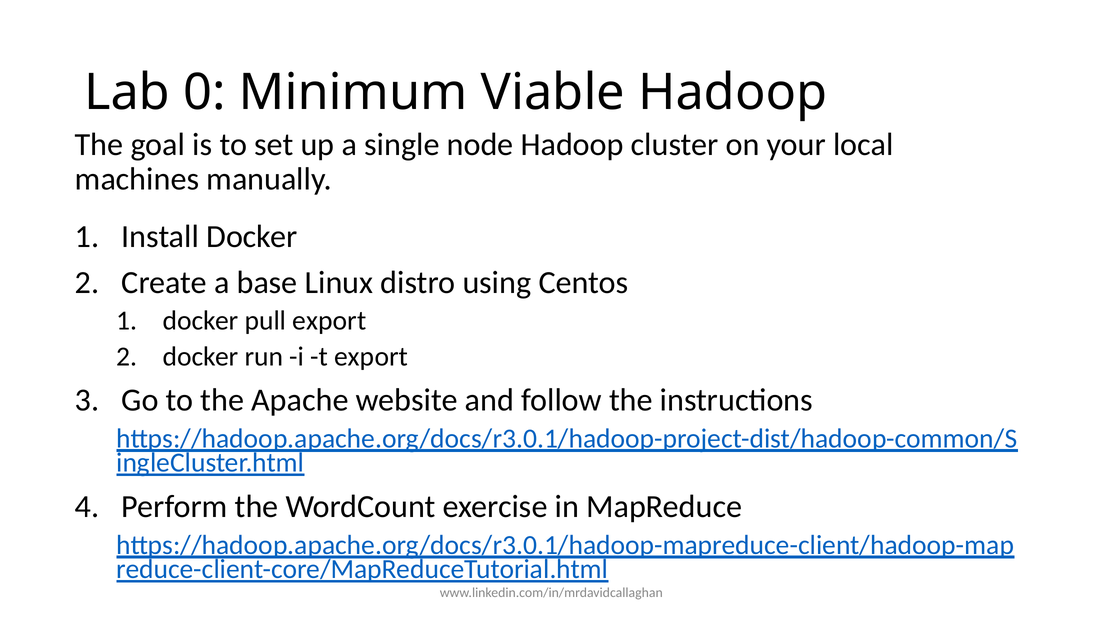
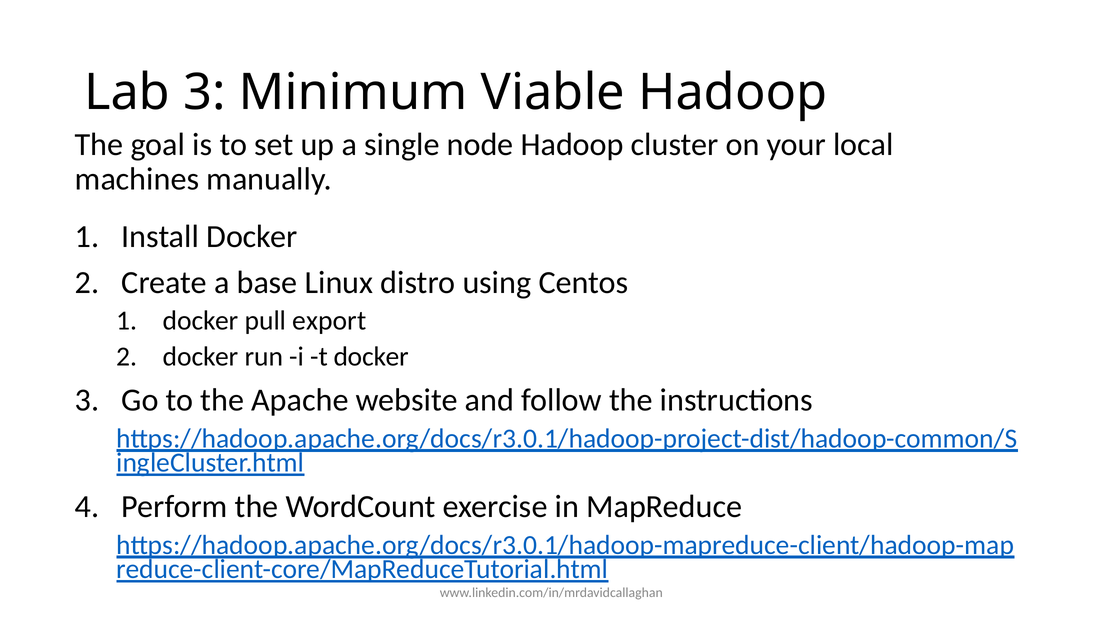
Lab 0: 0 -> 3
t export: export -> docker
